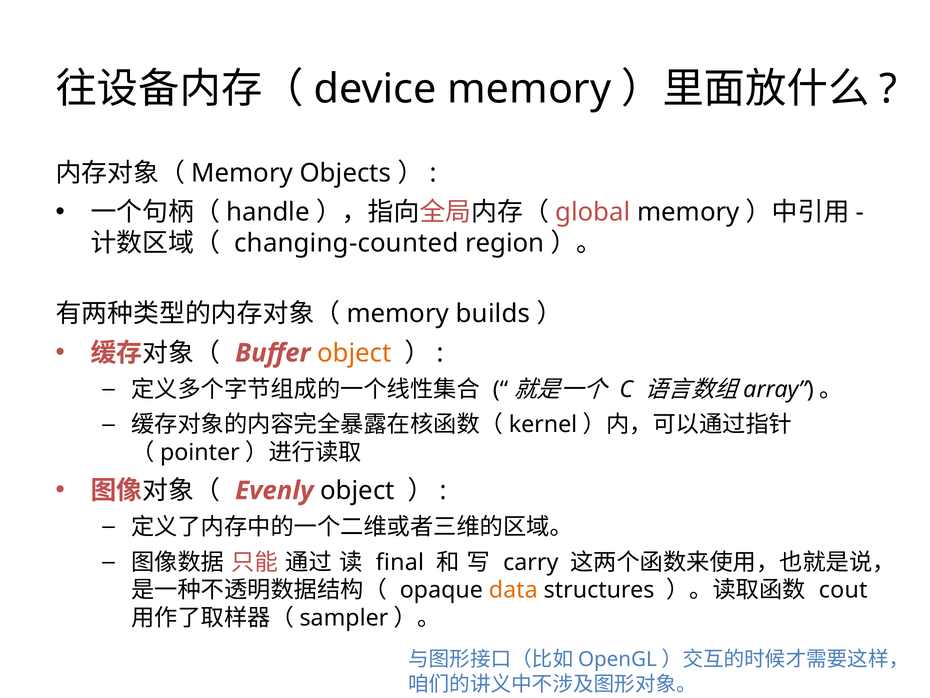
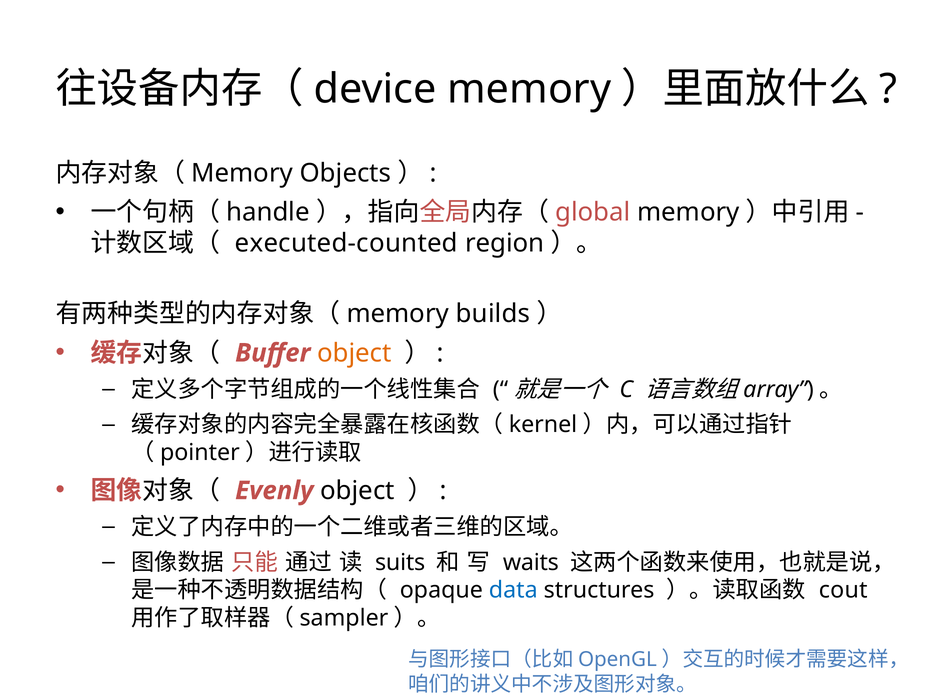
changing-counted: changing-counted -> executed-counted
final: final -> suits
carry: carry -> waits
data colour: orange -> blue
